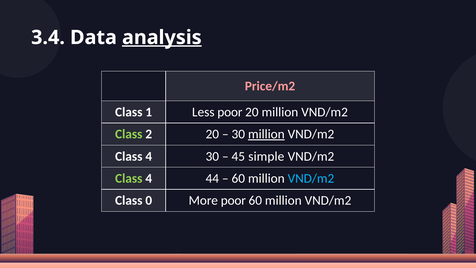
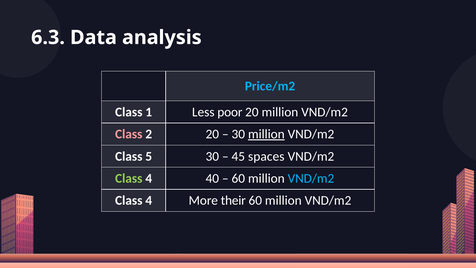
3.4: 3.4 -> 6.3
analysis underline: present -> none
Price/m2 colour: pink -> light blue
Class at (129, 134) colour: light green -> pink
4 at (149, 156): 4 -> 5
simple: simple -> spaces
44: 44 -> 40
0 at (149, 200): 0 -> 4
More poor: poor -> their
